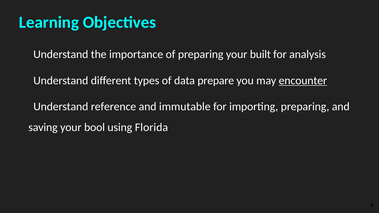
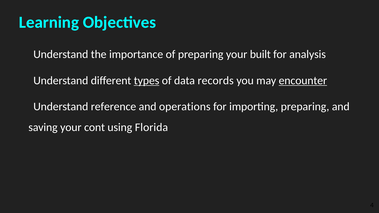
types underline: none -> present
prepare: prepare -> records
immutable: immutable -> operations
bool: bool -> cont
